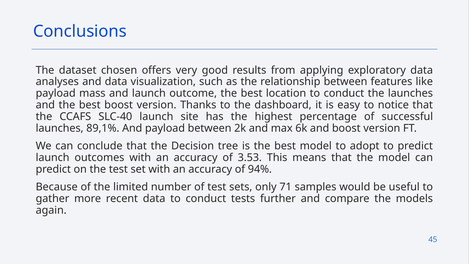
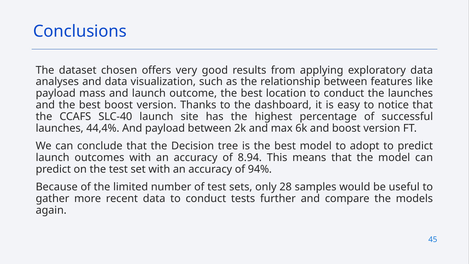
89,1%: 89,1% -> 44,4%
3.53: 3.53 -> 8.94
71: 71 -> 28
